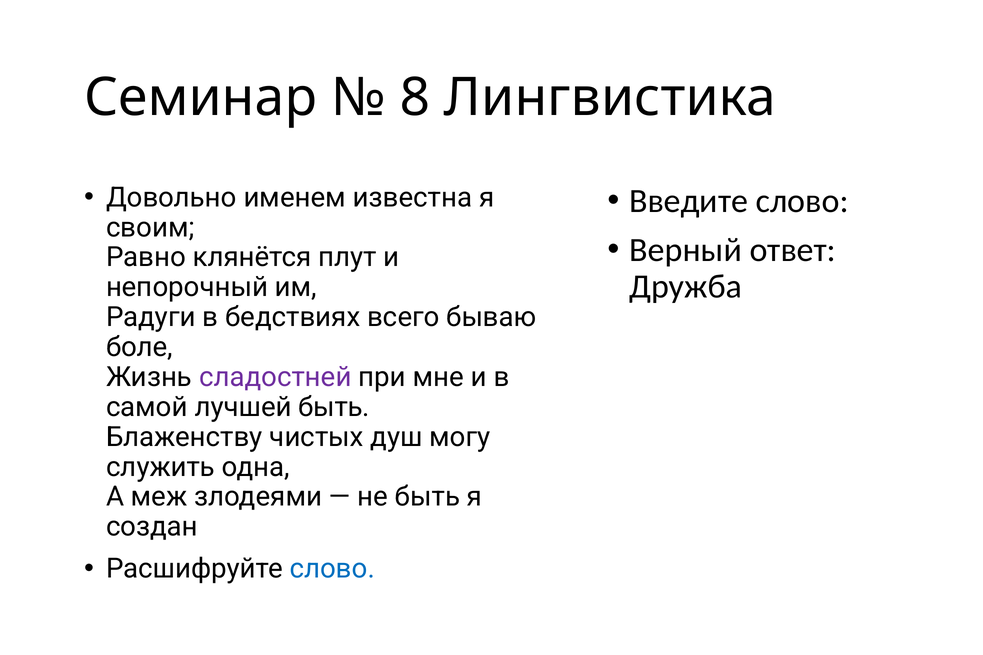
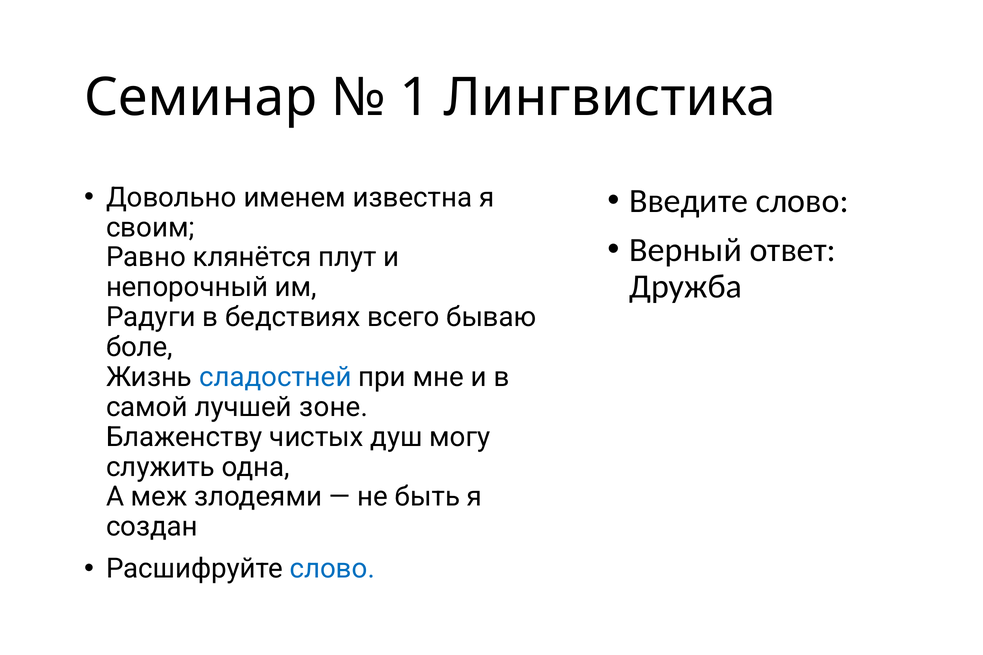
8: 8 -> 1
сладостней colour: purple -> blue
лучшей быть: быть -> зоне
